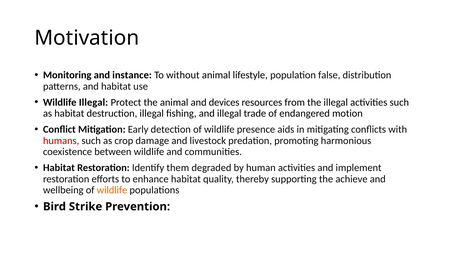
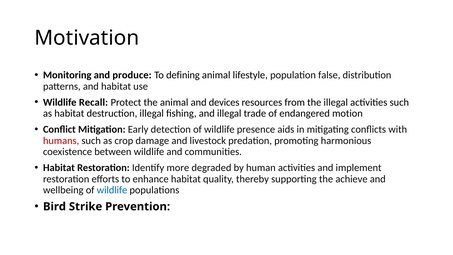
instance: instance -> produce
without: without -> defining
Wildlife Illegal: Illegal -> Recall
them: them -> more
wildlife at (112, 190) colour: orange -> blue
